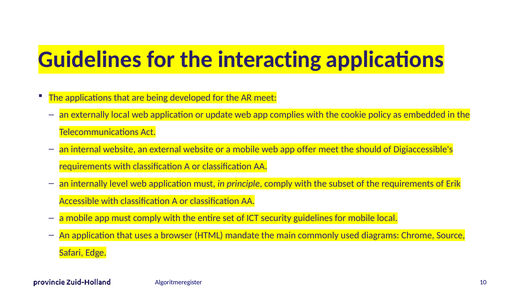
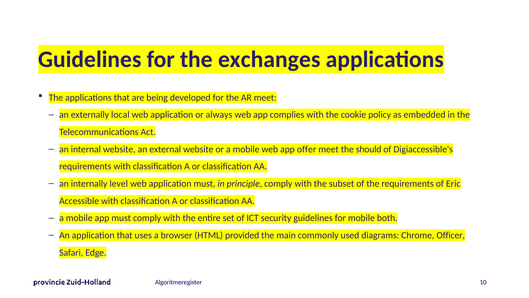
interacting: interacting -> exchanges
update: update -> always
Erik: Erik -> Eric
mobile local: local -> both
mandate: mandate -> provided
Source: Source -> Officer
